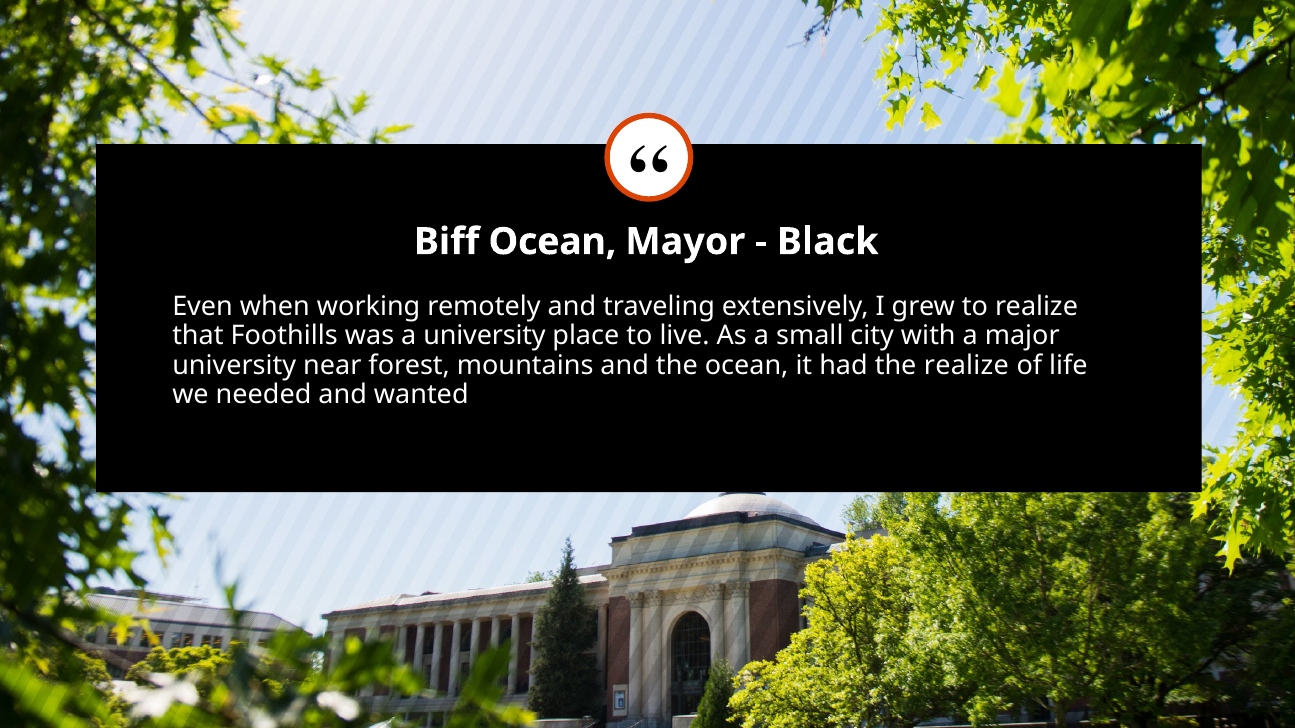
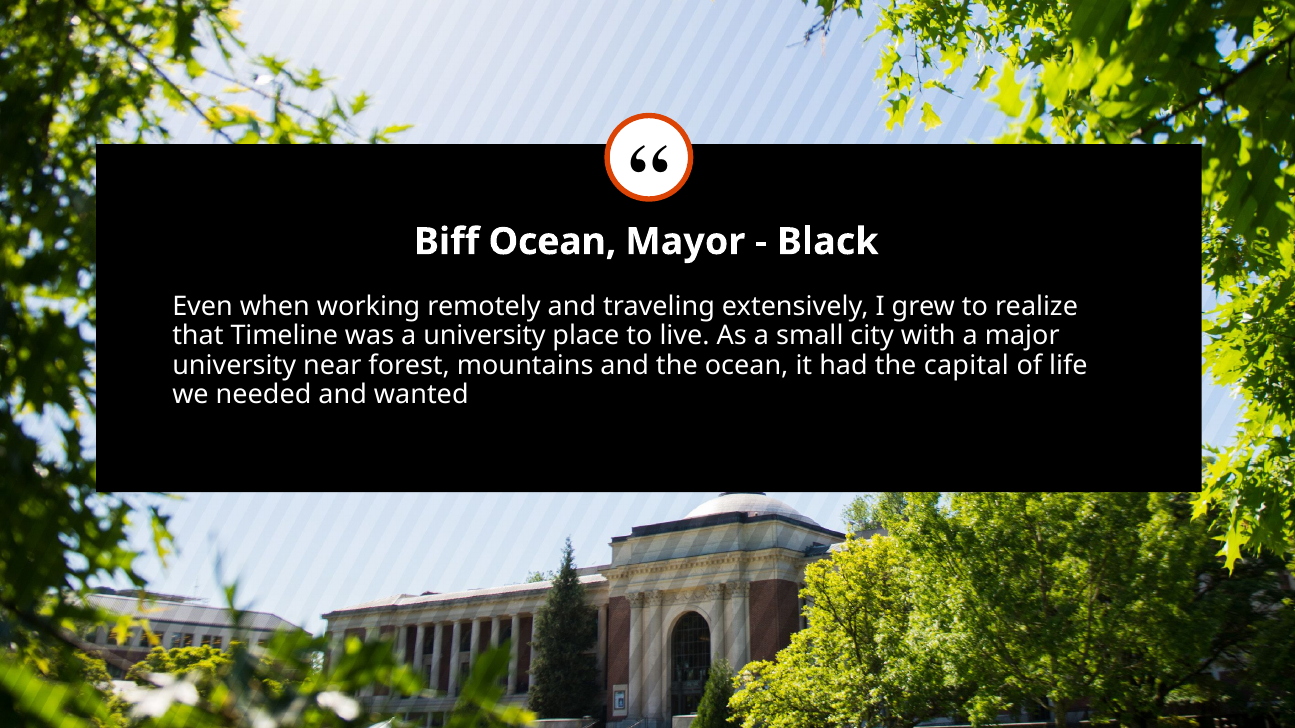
Foothills: Foothills -> Timeline
the realize: realize -> capital
